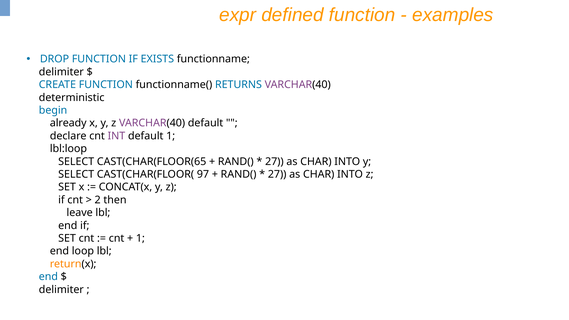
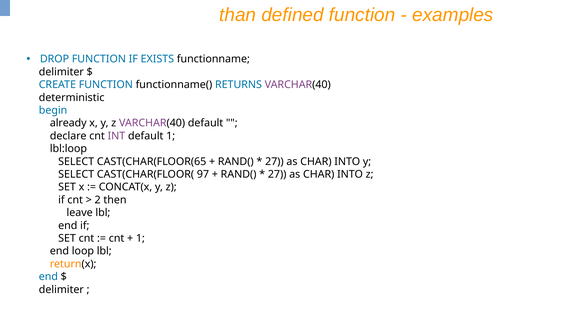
expr: expr -> than
